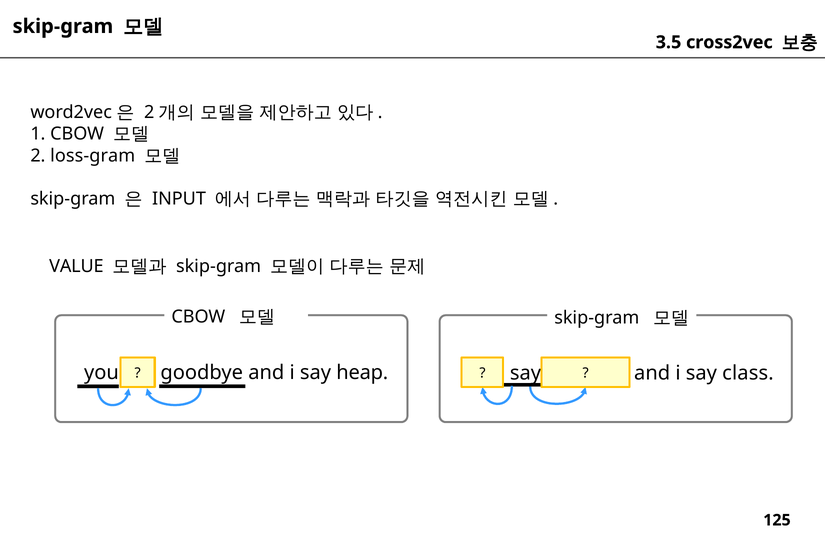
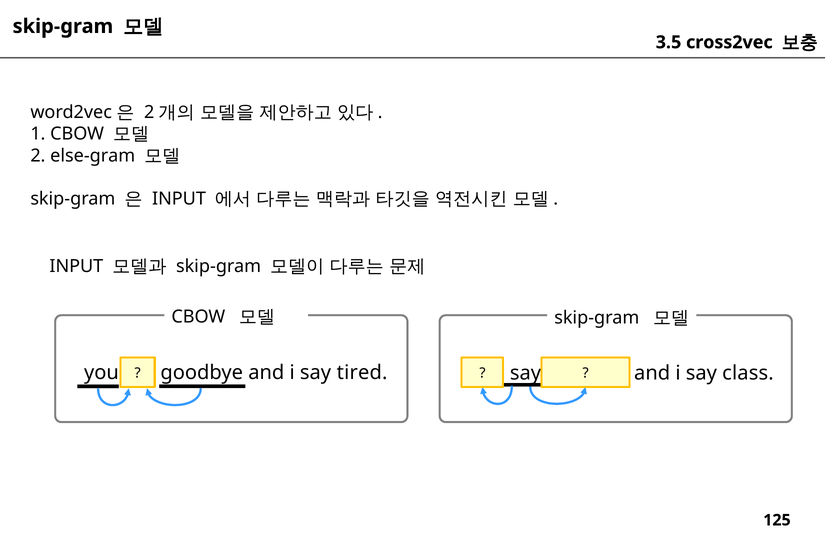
loss-gram: loss-gram -> else-gram
VALUE at (76, 266): VALUE -> INPUT
heap: heap -> tired
